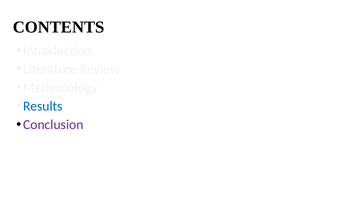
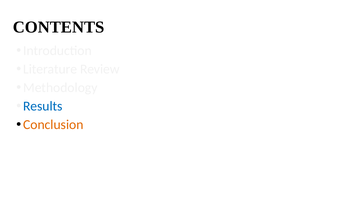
Conclusion colour: purple -> orange
